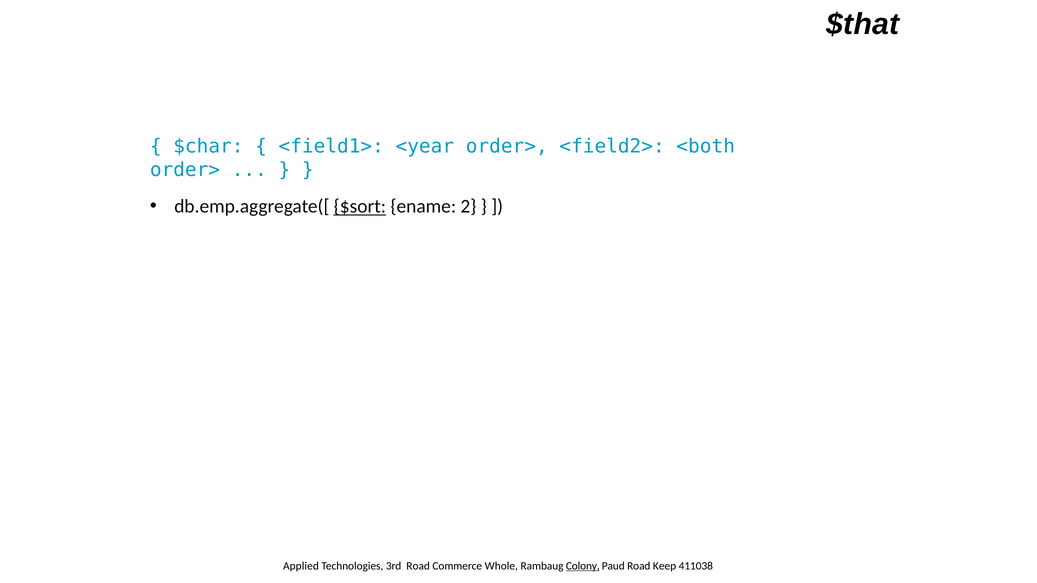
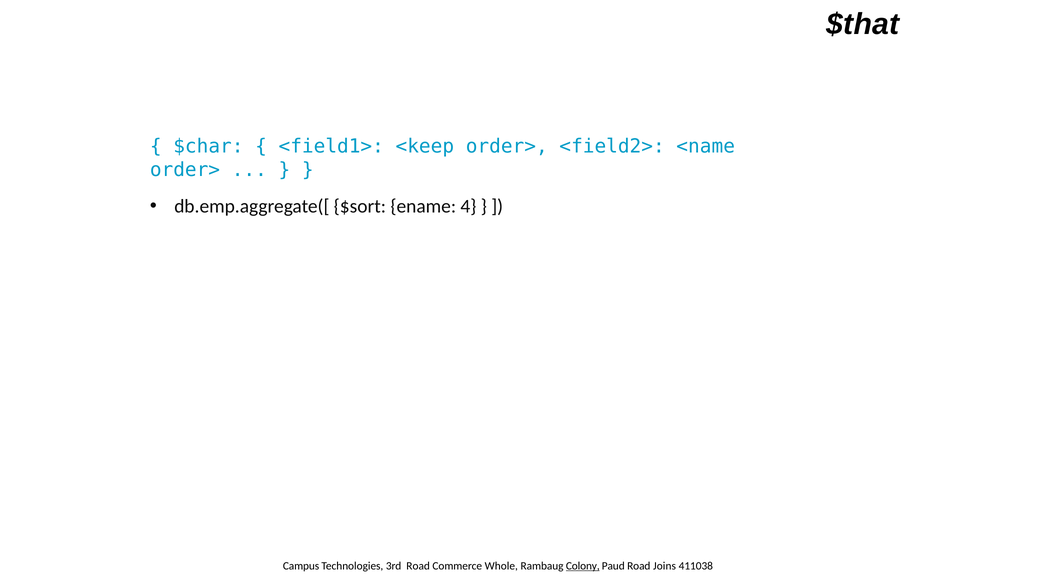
<year: <year -> <keep
<both: <both -> <name
$sort underline: present -> none
2: 2 -> 4
Applied: Applied -> Campus
Keep: Keep -> Joins
